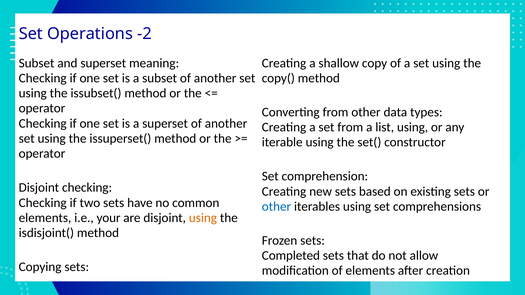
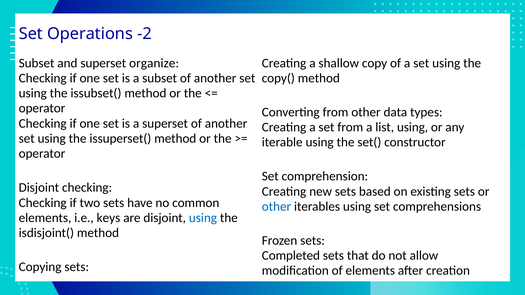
meaning: meaning -> organize
your: your -> keys
using at (203, 218) colour: orange -> blue
